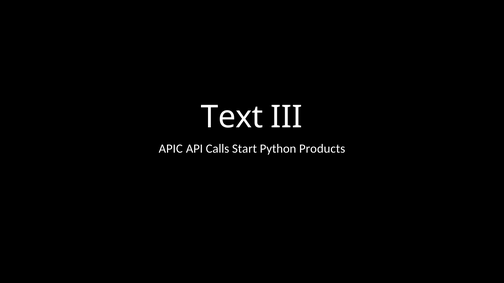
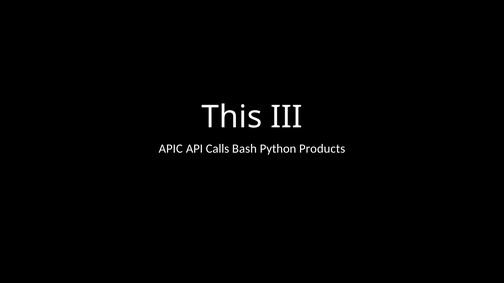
Text: Text -> This
Start: Start -> Bash
